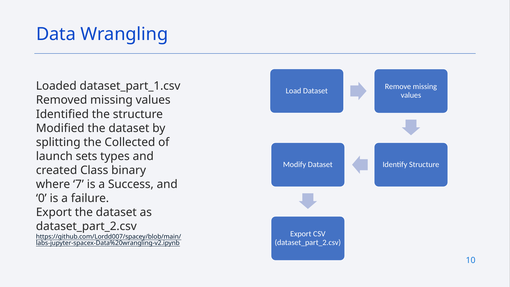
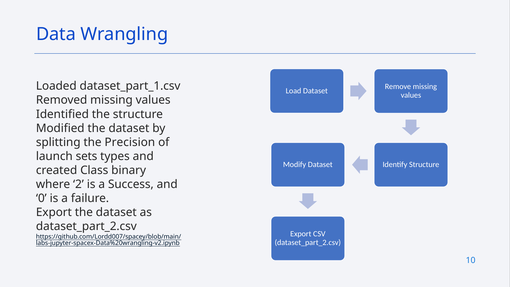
Collected: Collected -> Precision
7: 7 -> 2
